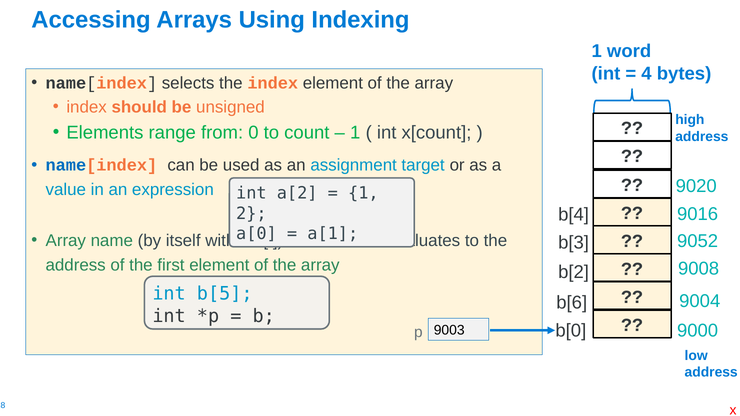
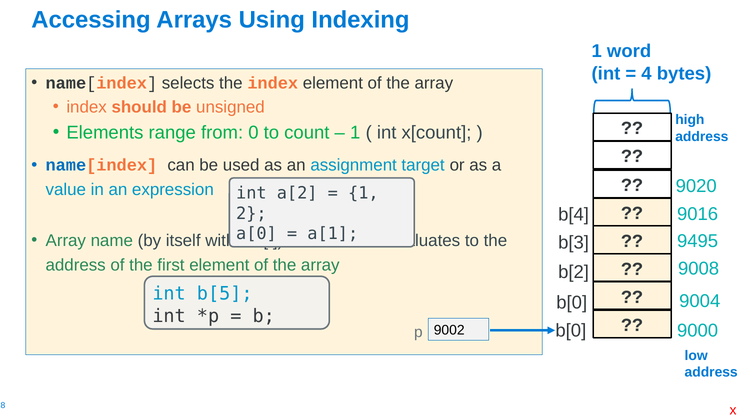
9052: 9052 -> 9495
b[6 at (572, 303): b[6 -> b[0
9003: 9003 -> 9002
